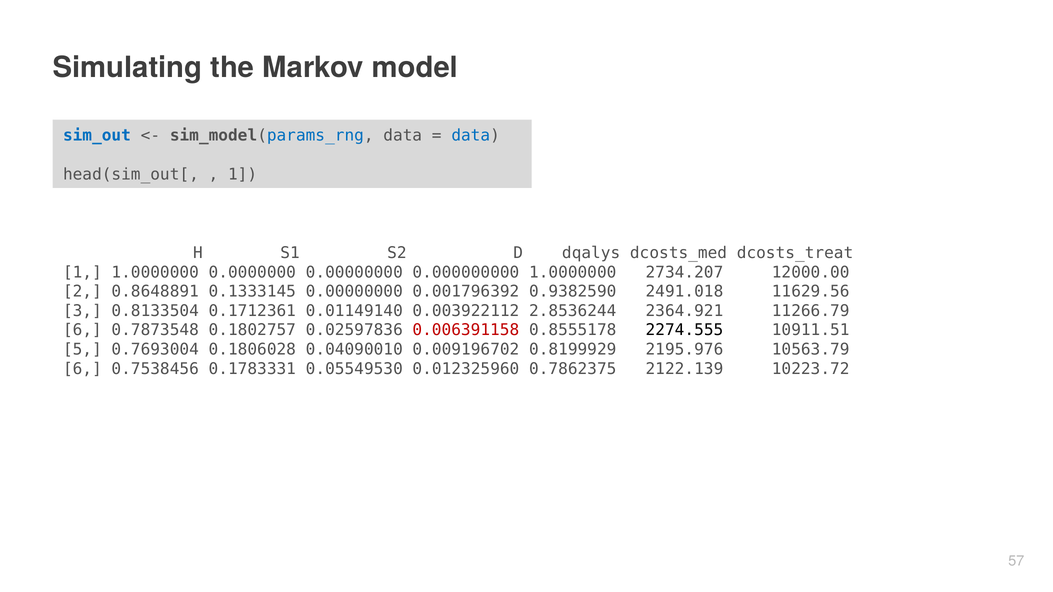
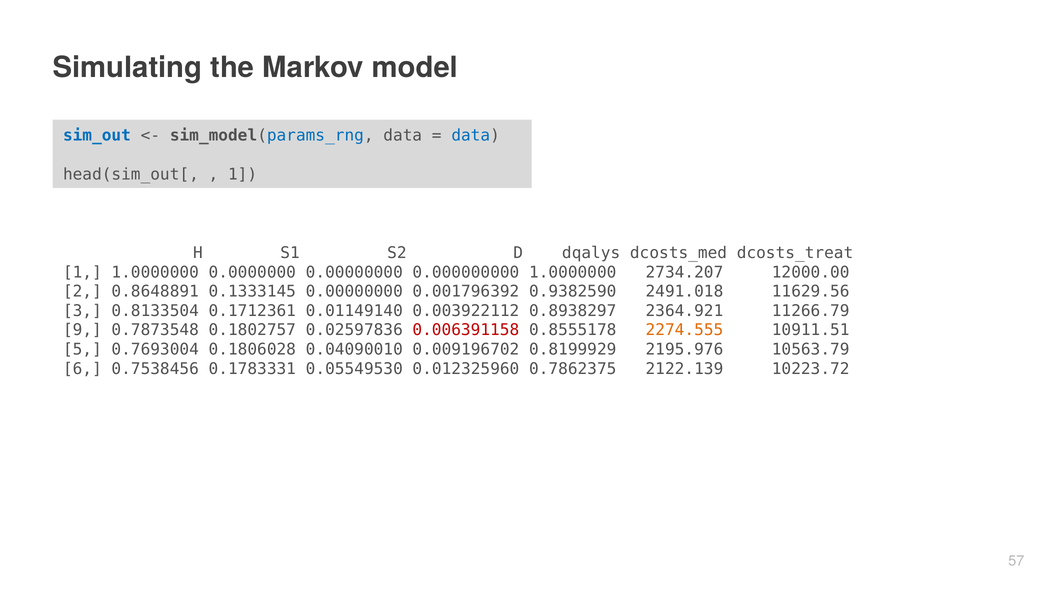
2.8536244: 2.8536244 -> 0.8938297
6 at (82, 330): 6 -> 9
2274.555 colour: black -> orange
